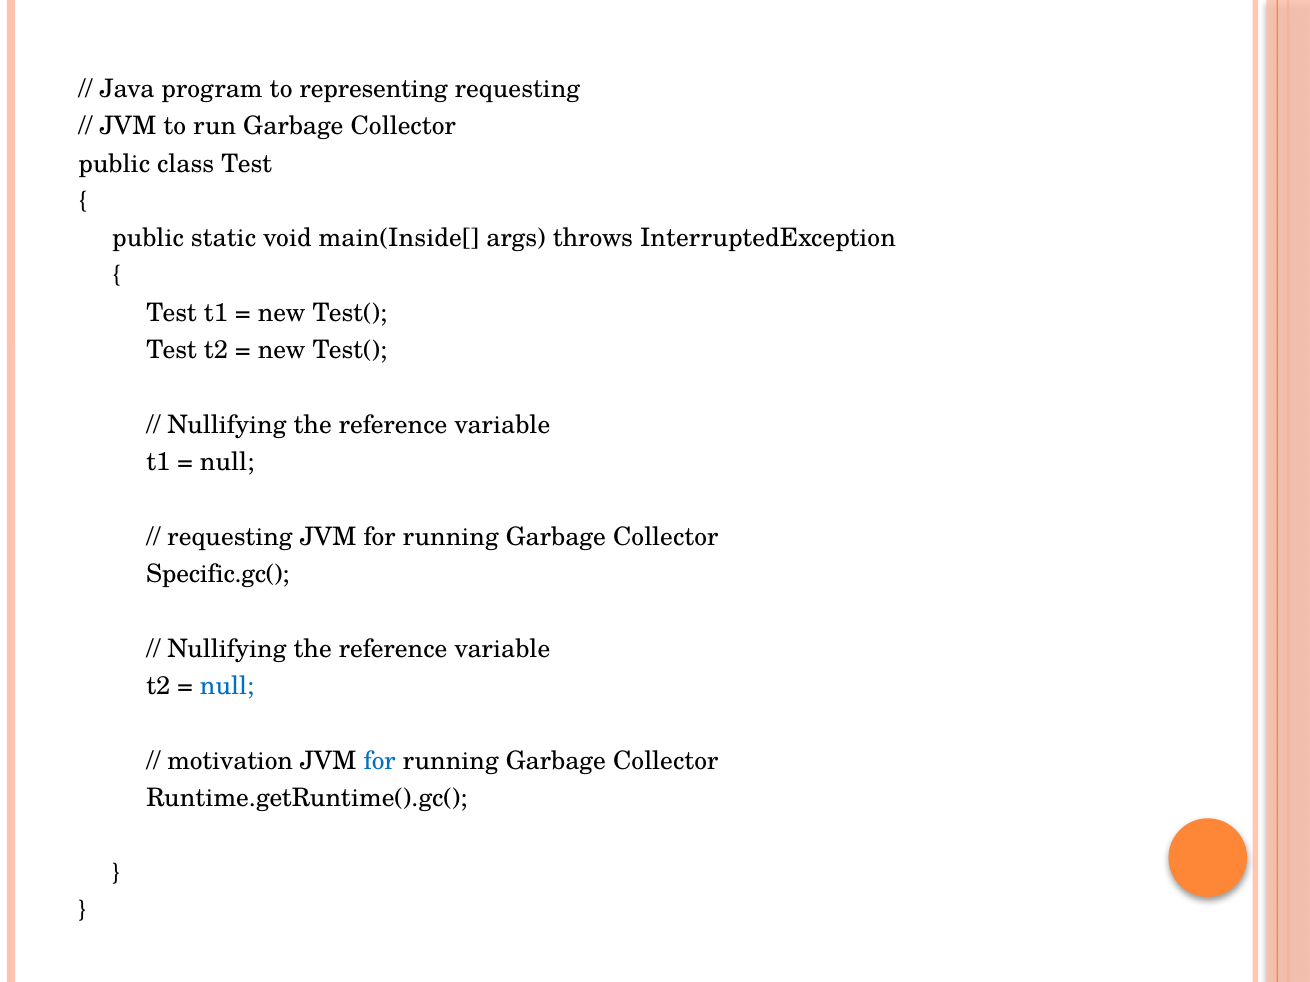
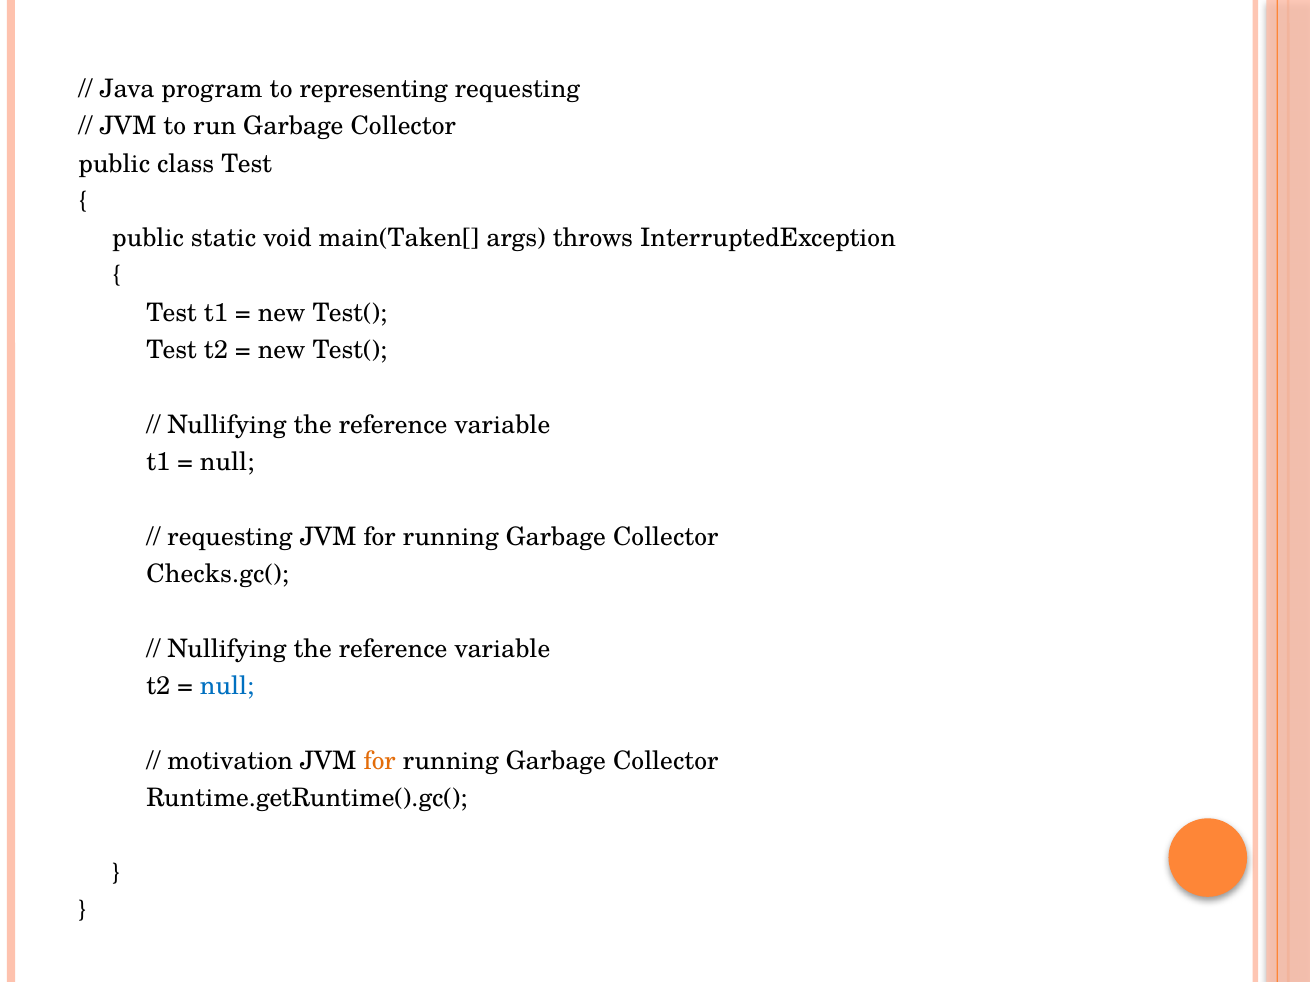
main(Inside[: main(Inside[ -> main(Taken[
Specific.gc(: Specific.gc( -> Checks.gc(
for at (380, 761) colour: blue -> orange
